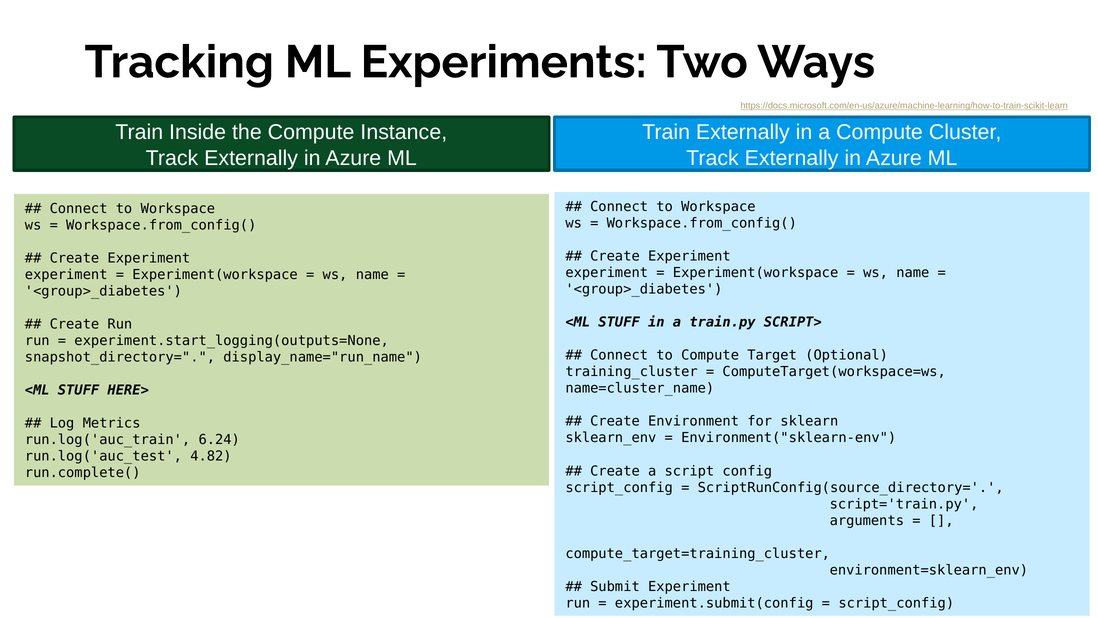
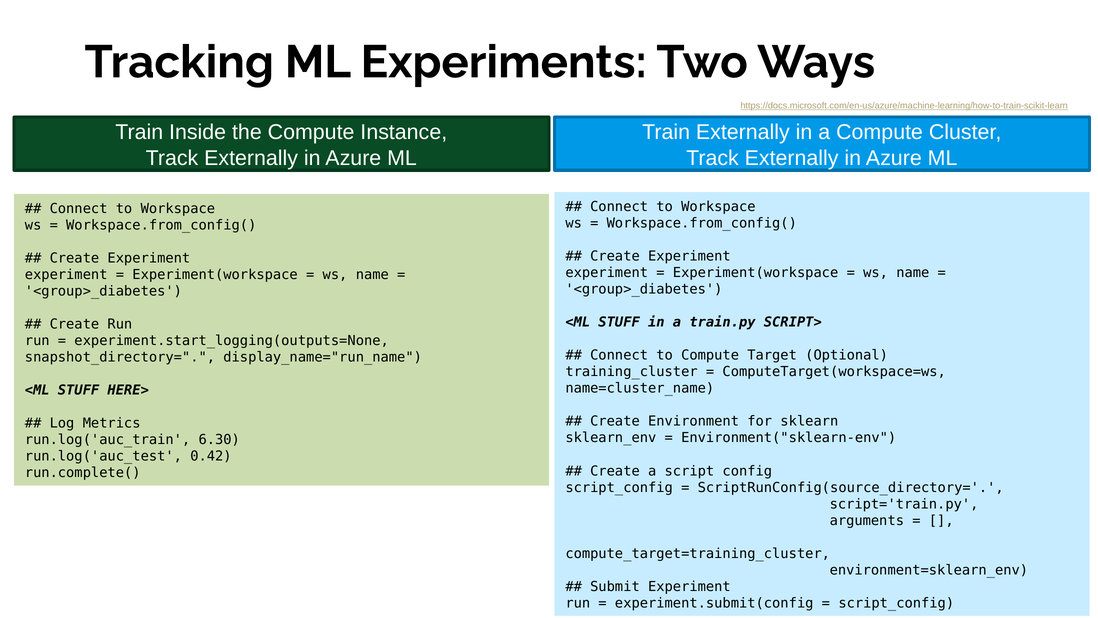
6.24: 6.24 -> 6.30
4.82: 4.82 -> 0.42
